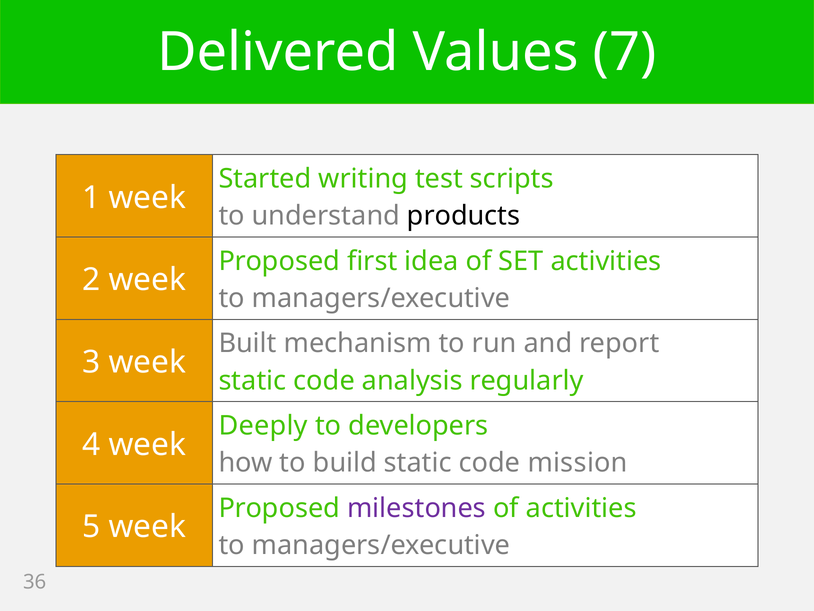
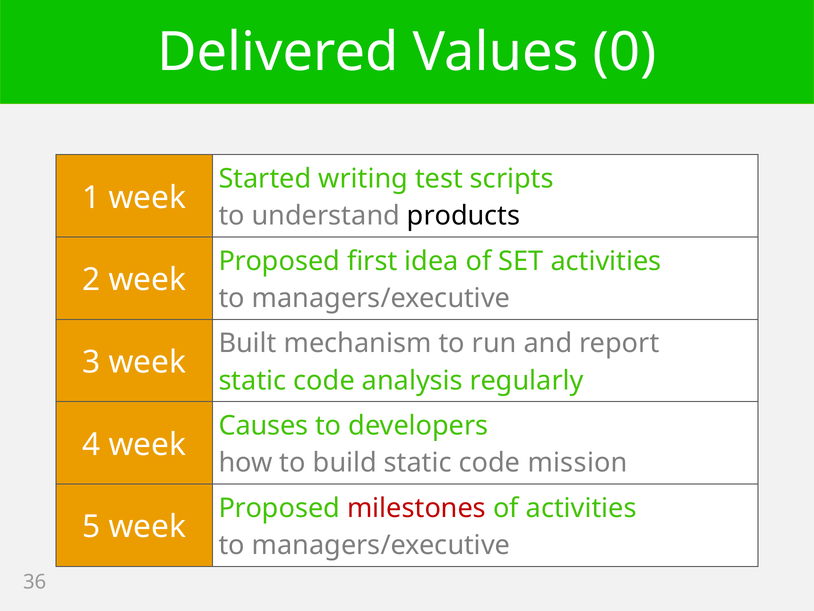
7: 7 -> 0
Deeply: Deeply -> Causes
milestones colour: purple -> red
